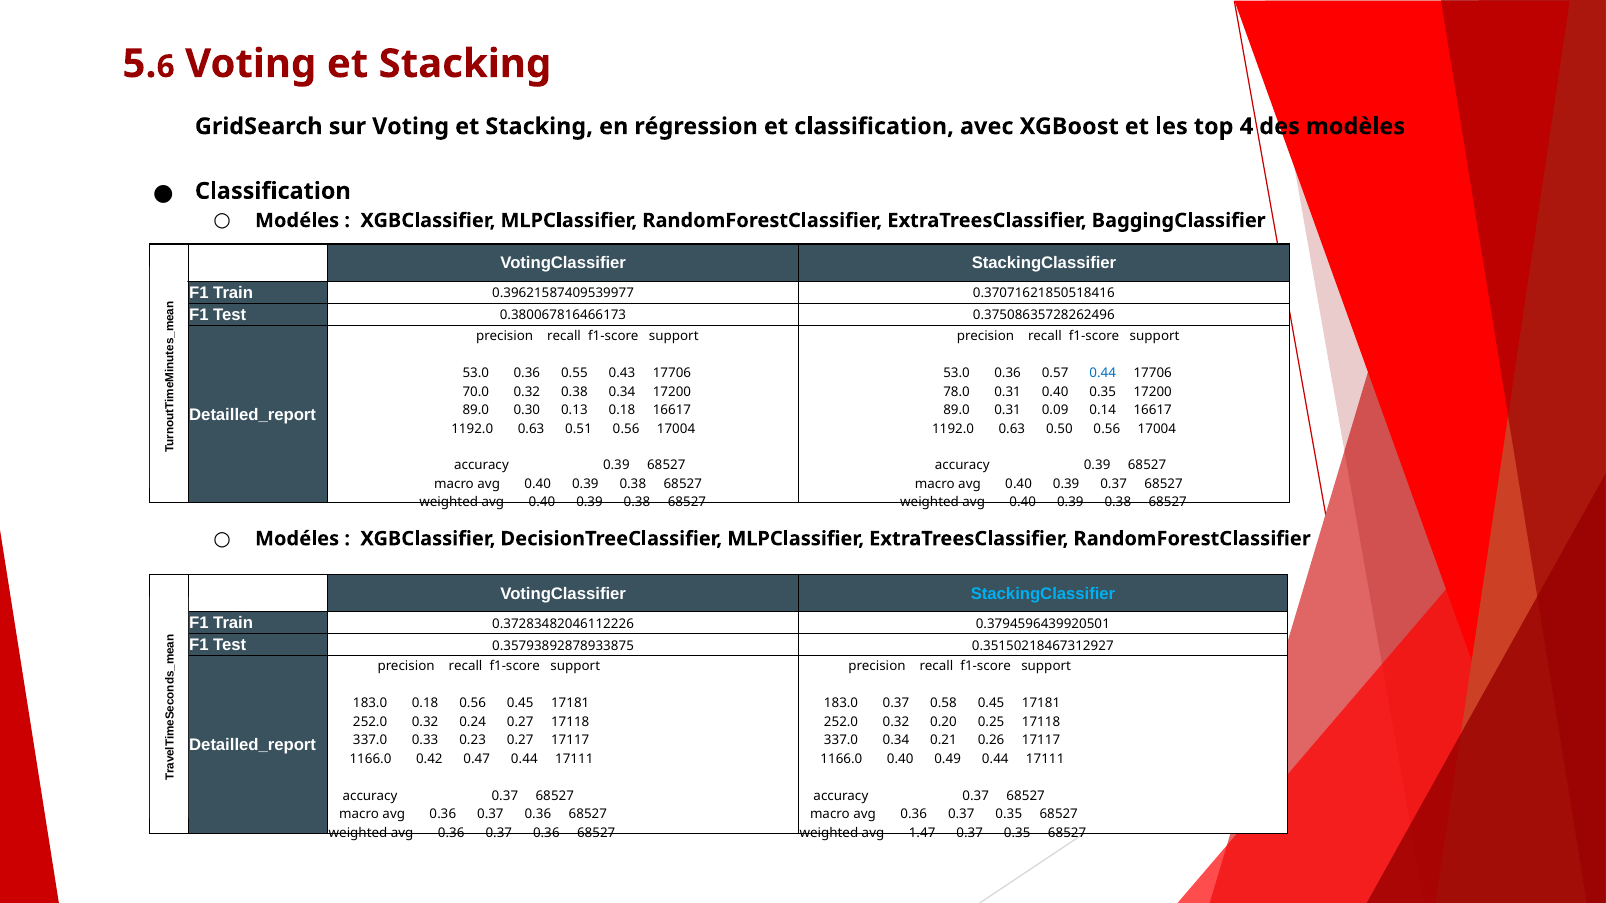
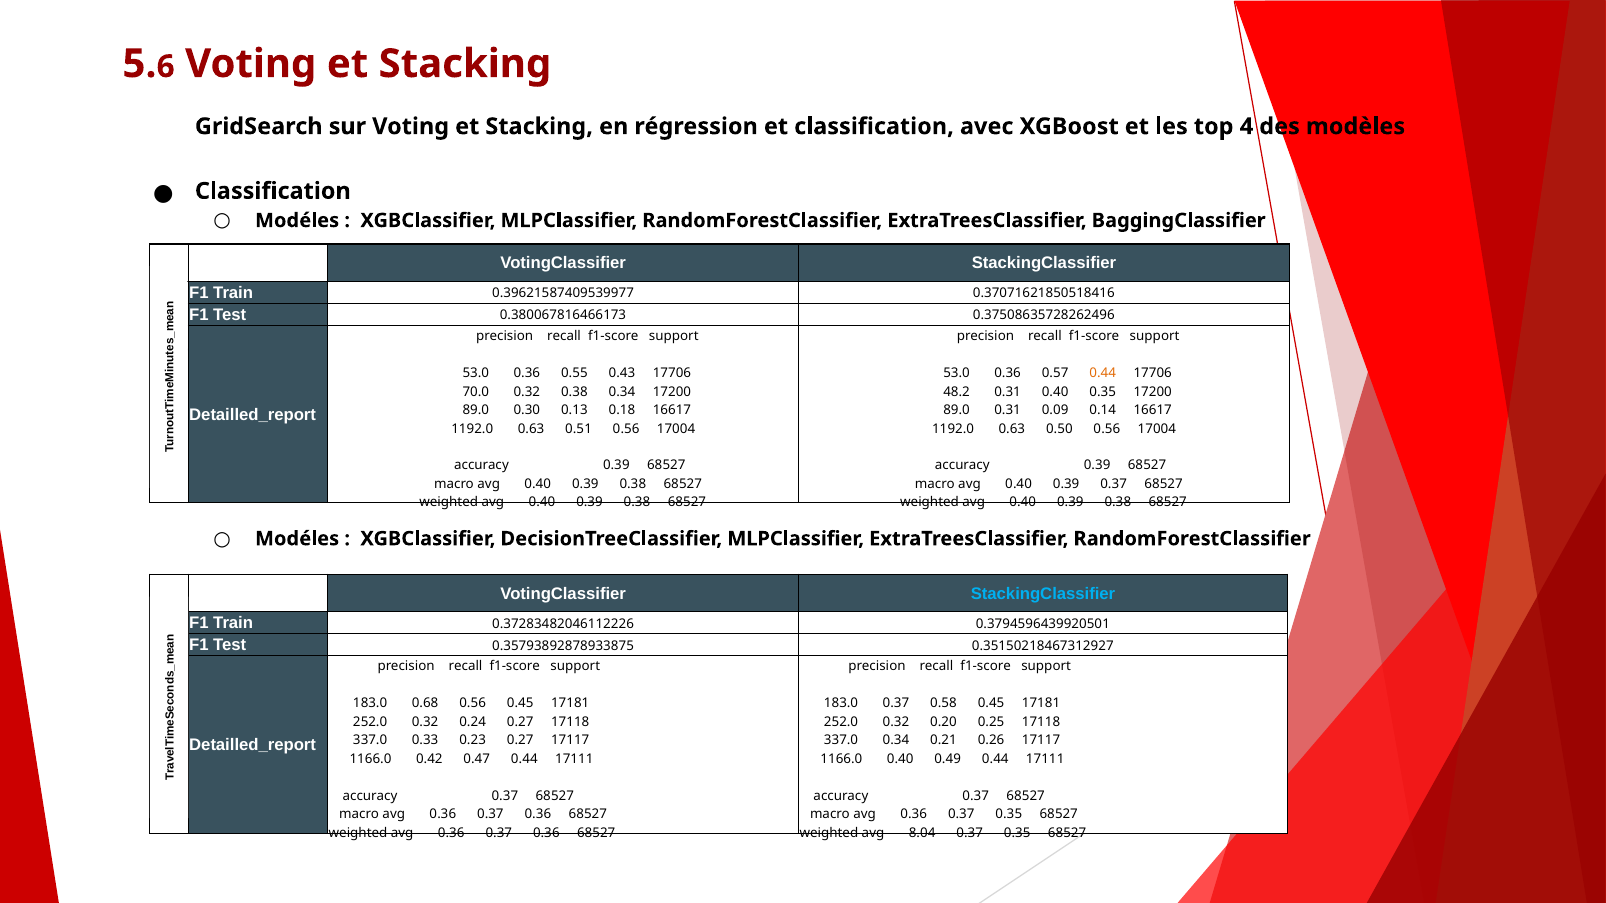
0.44 at (1103, 373) colour: blue -> orange
78.0: 78.0 -> 48.2
183.0 0.18: 0.18 -> 0.68
1.47: 1.47 -> 8.04
